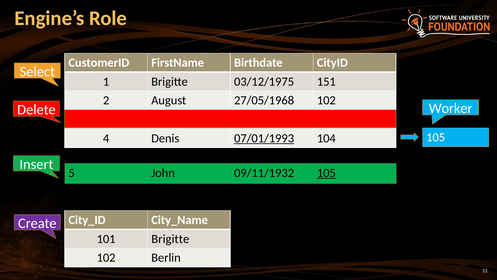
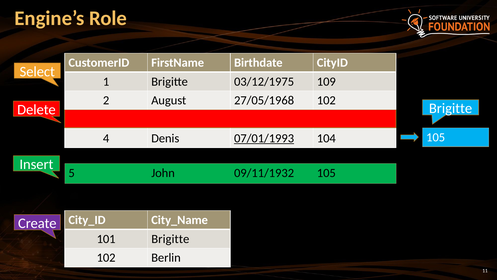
151: 151 -> 109
Worker at (451, 108): Worker -> Brigitte
105 at (326, 173) underline: present -> none
